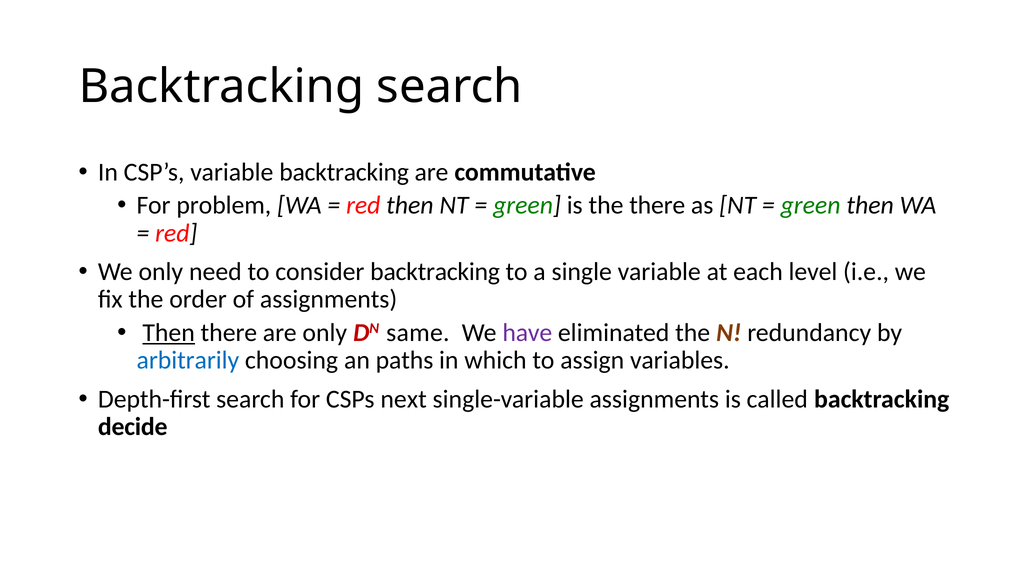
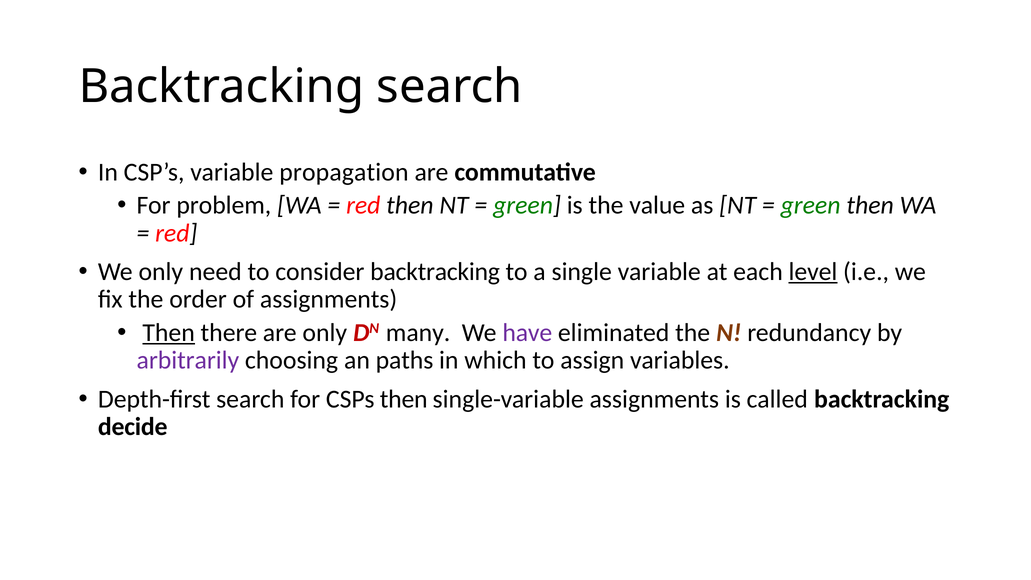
variable backtracking: backtracking -> propagation
the there: there -> value
level underline: none -> present
same: same -> many
arbitrarily colour: blue -> purple
CSPs next: next -> then
